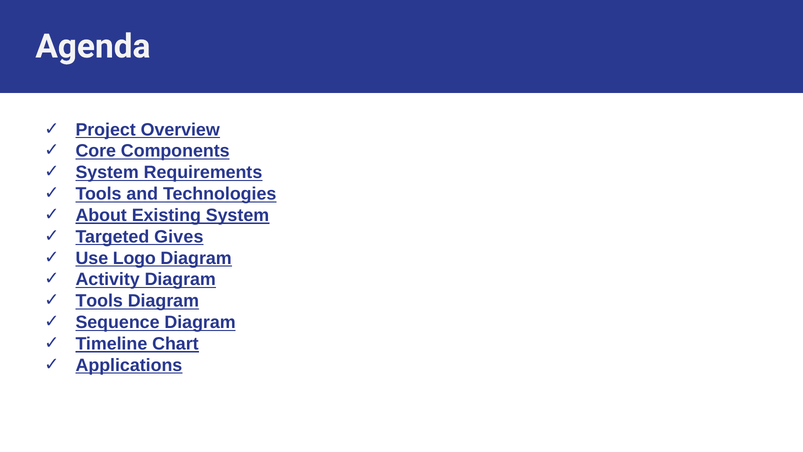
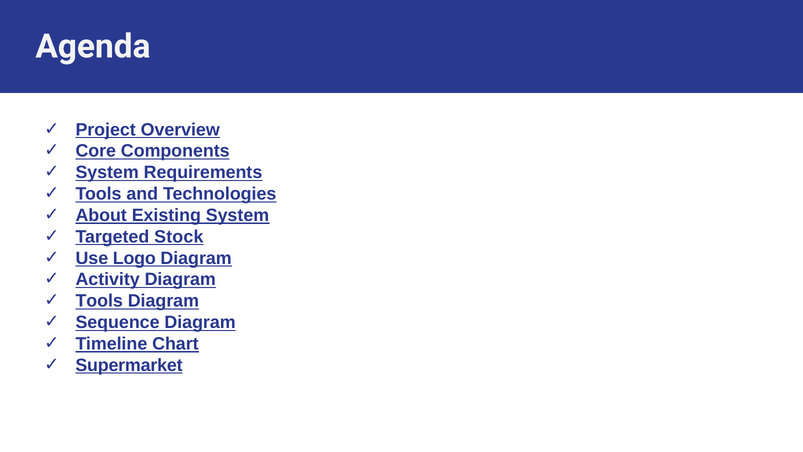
Gives: Gives -> Stock
Applications: Applications -> Supermarket
